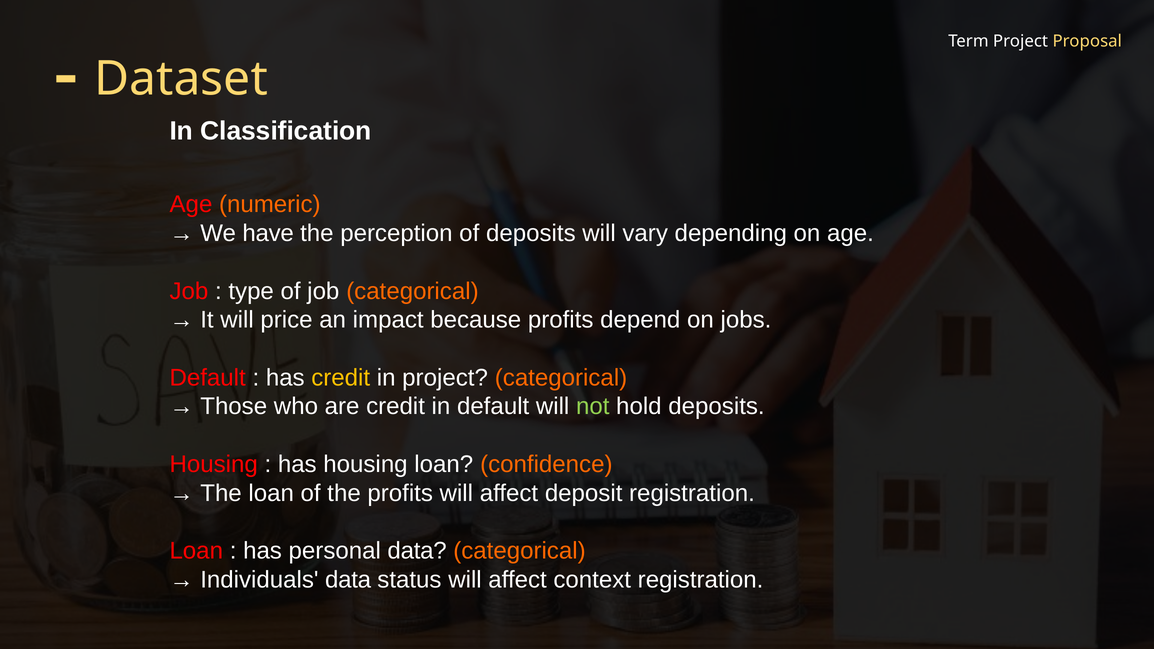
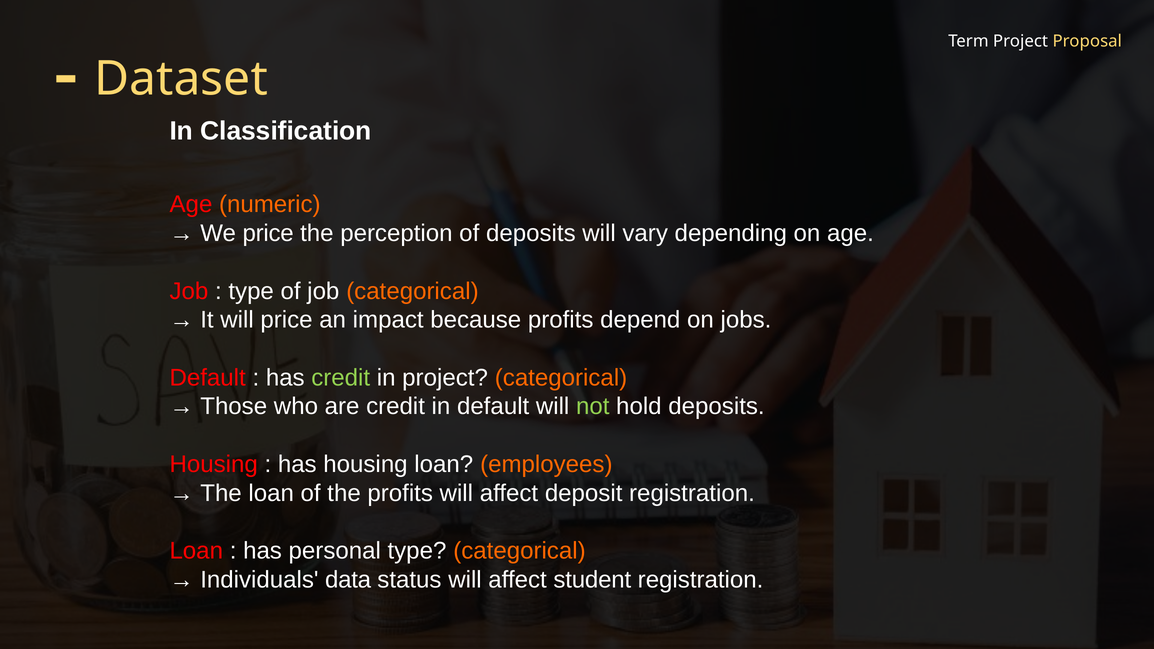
We have: have -> price
credit at (341, 378) colour: yellow -> light green
confidence: confidence -> employees
personal data: data -> type
context: context -> student
